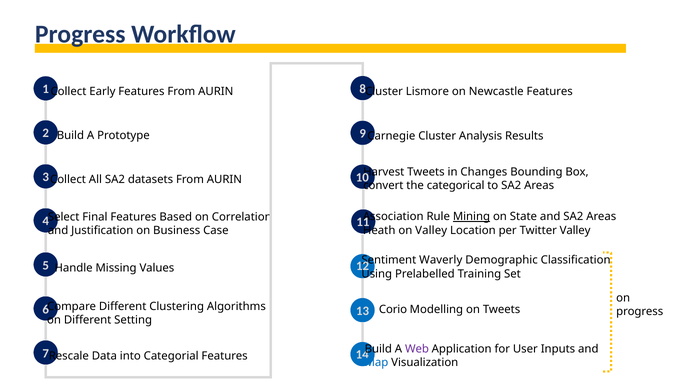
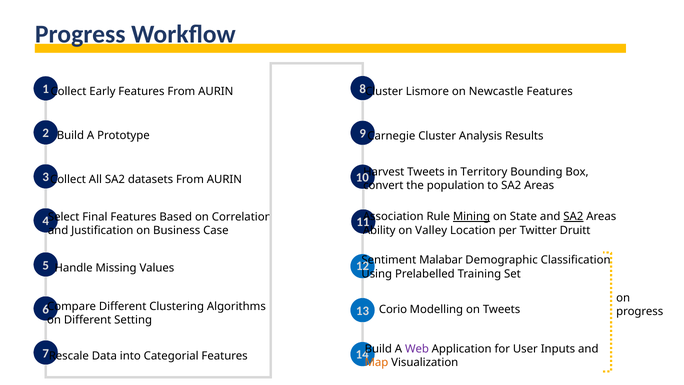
Changes: Changes -> Territory
categorical: categorical -> population
SA2 at (573, 216) underline: none -> present
Heath: Heath -> Ability
Twitter Valley: Valley -> Druitt
Waverly: Waverly -> Malabar
Map colour: blue -> orange
